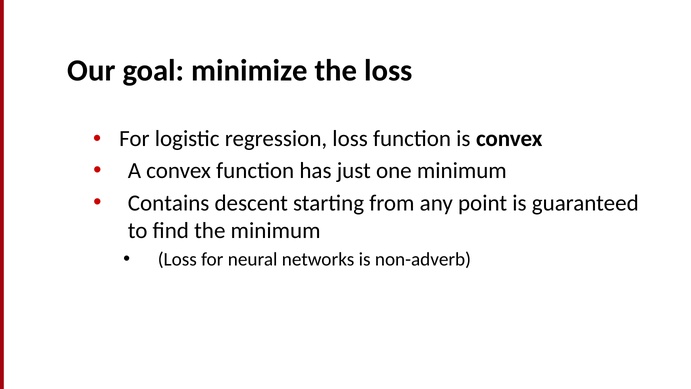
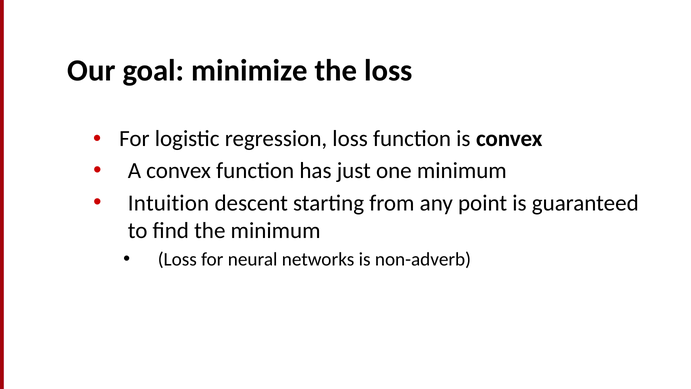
Contains: Contains -> Intuition
